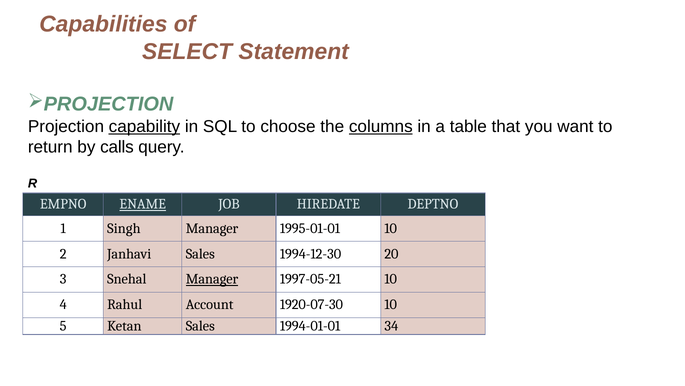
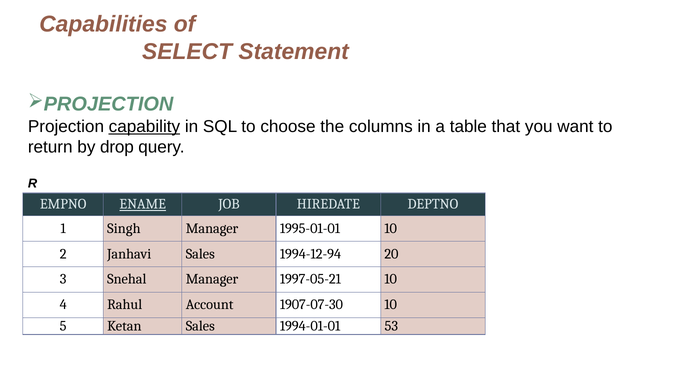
columns underline: present -> none
calls: calls -> drop
1994-12-30: 1994-12-30 -> 1994-12-94
Manager at (212, 279) underline: present -> none
1920-07-30: 1920-07-30 -> 1907-07-30
34: 34 -> 53
